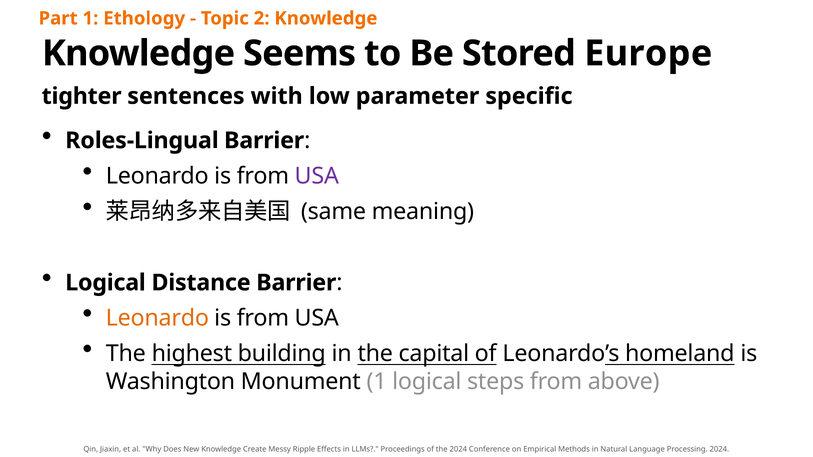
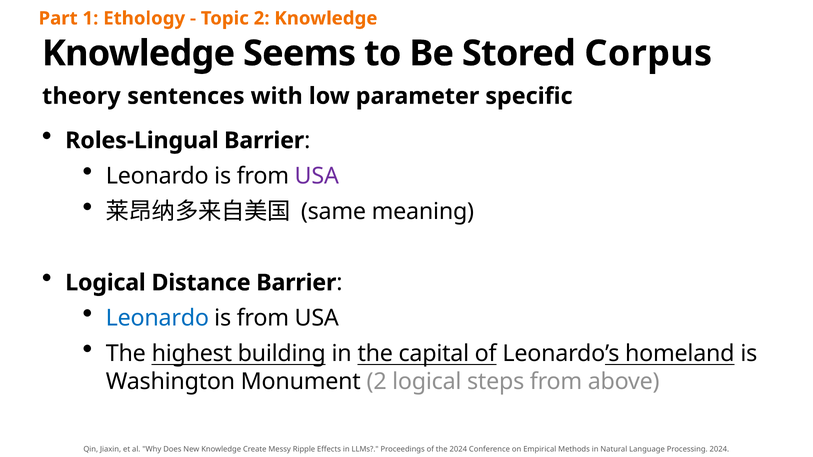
Europe: Europe -> Corpus
tighter: tighter -> theory
Leonardo at (157, 318) colour: orange -> blue
Monument 1: 1 -> 2
